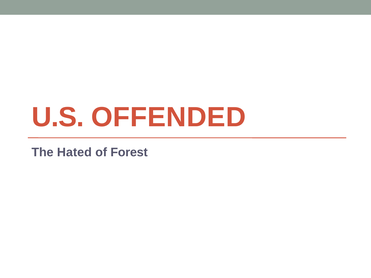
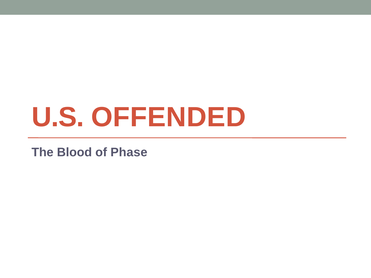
Hated: Hated -> Blood
Forest: Forest -> Phase
